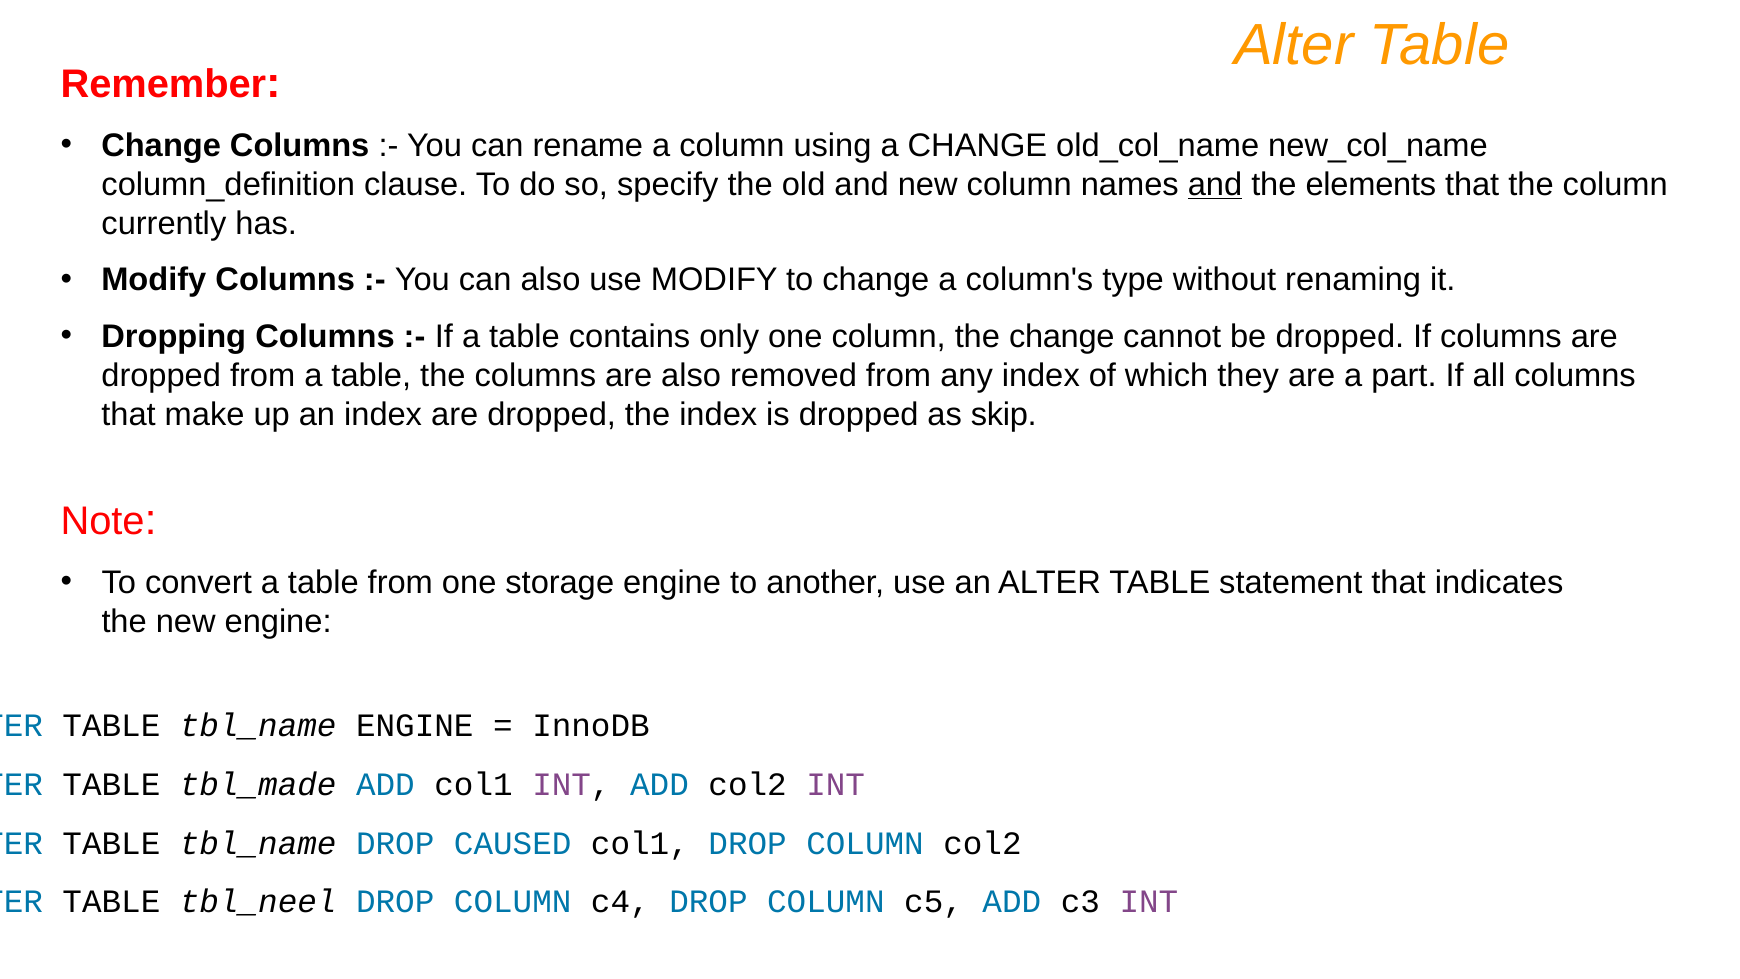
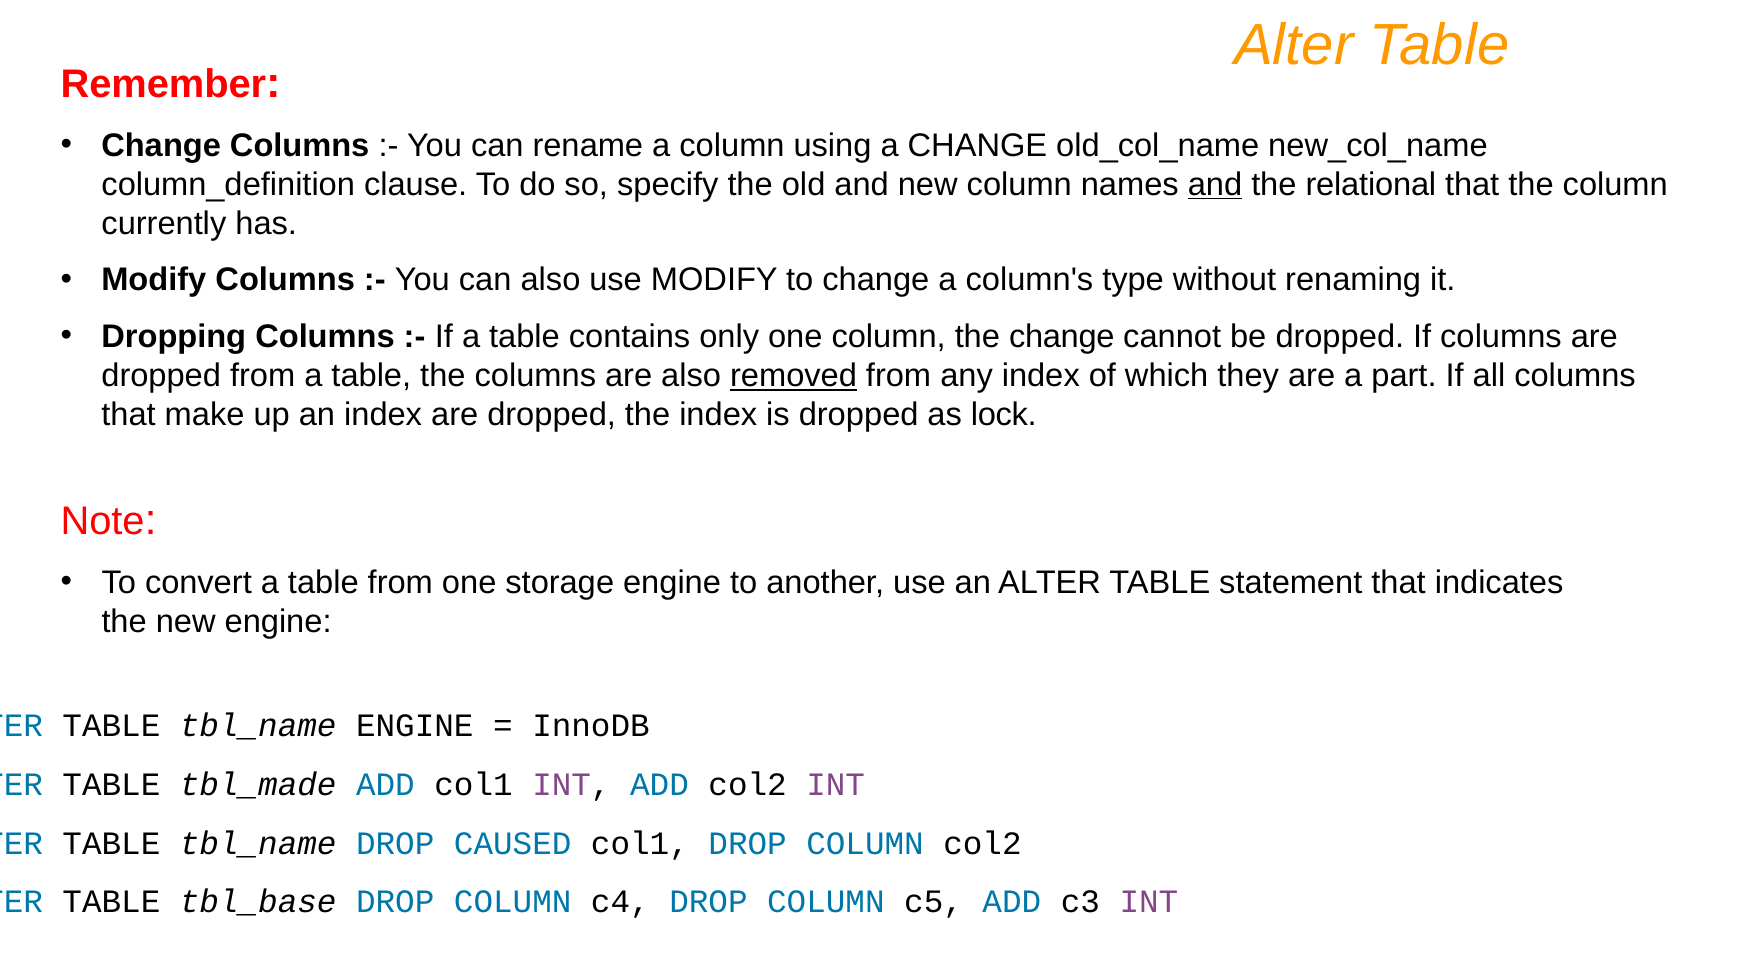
elements: elements -> relational
removed underline: none -> present
skip: skip -> lock
tbl_neel: tbl_neel -> tbl_base
